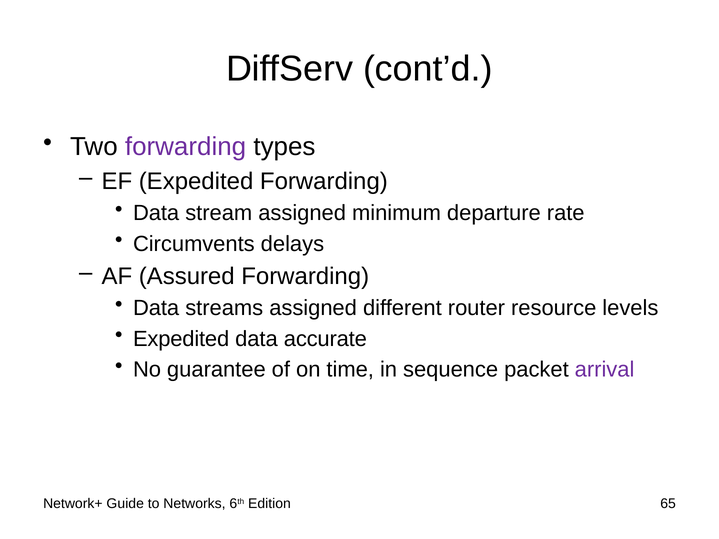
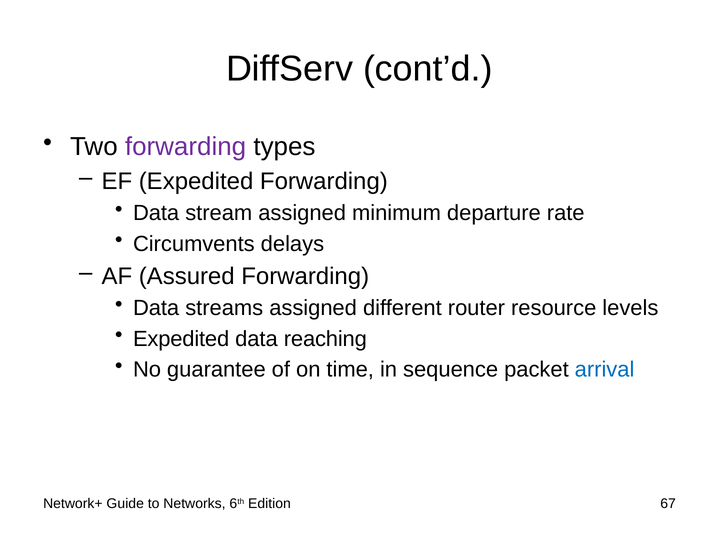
accurate: accurate -> reaching
arrival colour: purple -> blue
65: 65 -> 67
